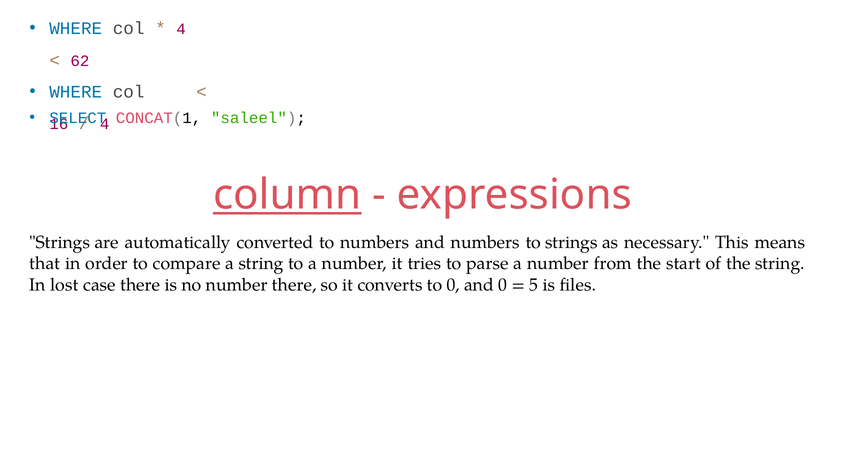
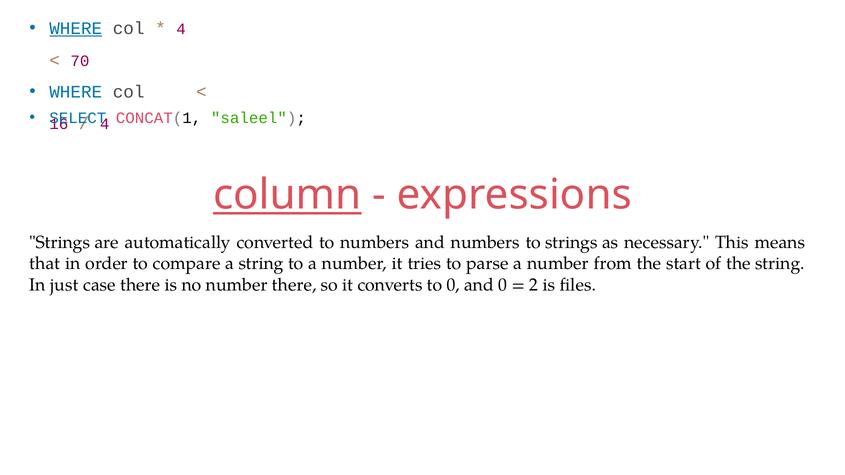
WHERE at (76, 29) underline: none -> present
62: 62 -> 70
lost: lost -> just
5: 5 -> 2
